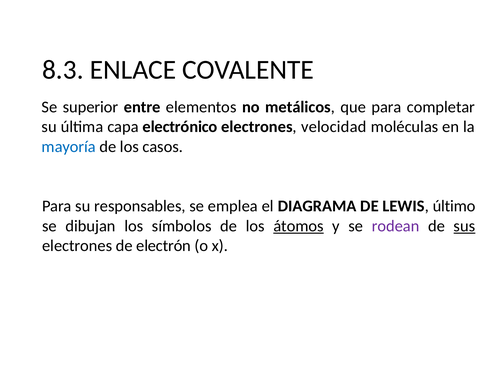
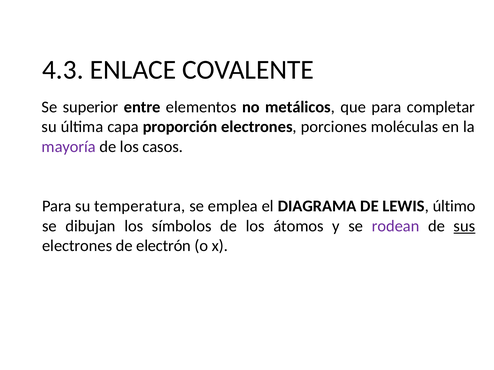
8.3: 8.3 -> 4.3
electrónico: electrónico -> proporción
velocidad: velocidad -> porciones
mayoría colour: blue -> purple
responsables: responsables -> temperatura
átomos underline: present -> none
